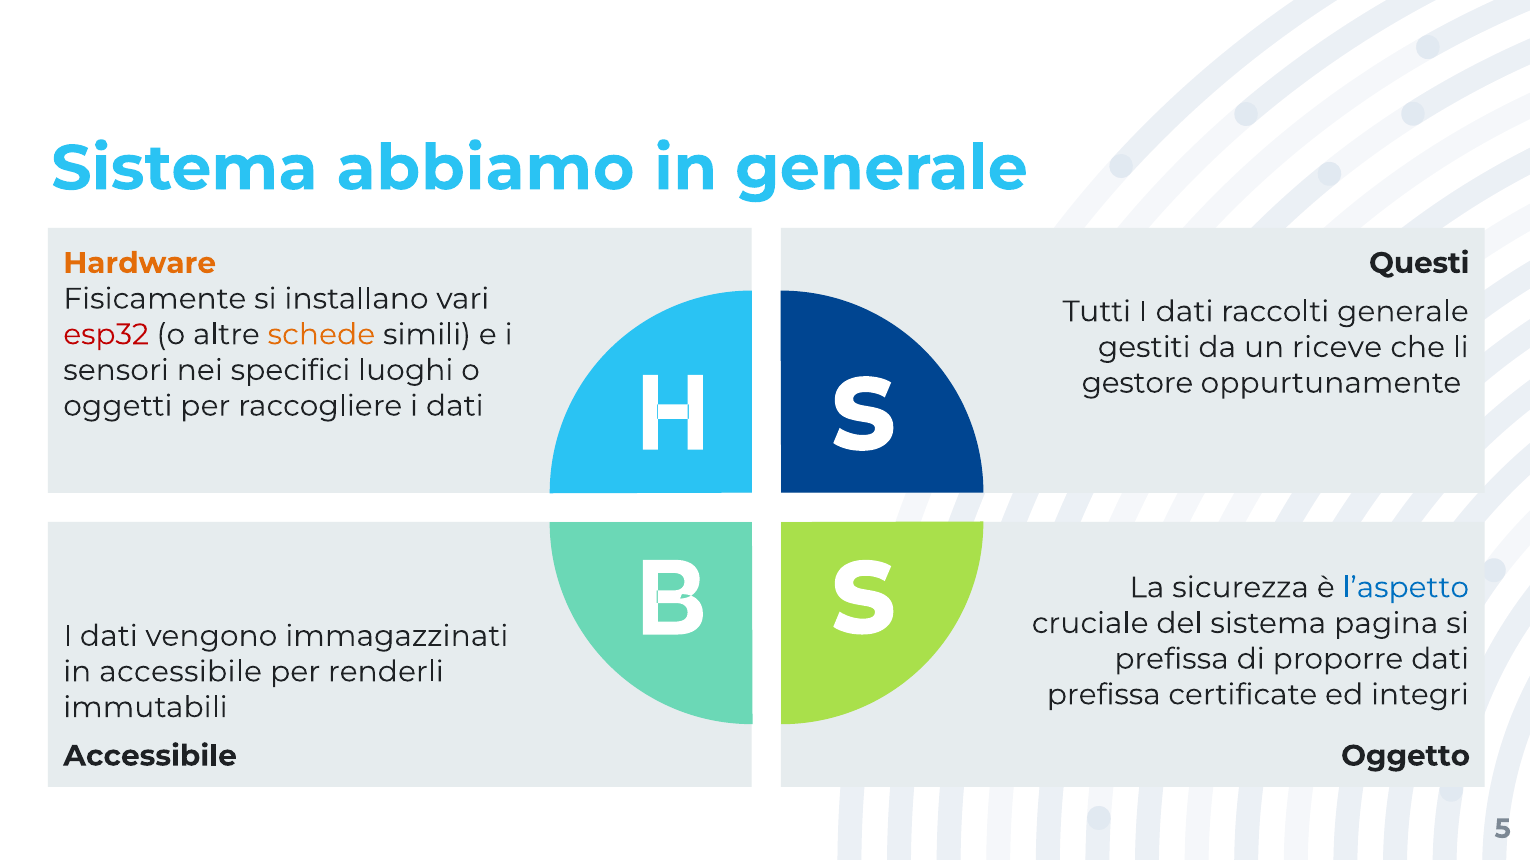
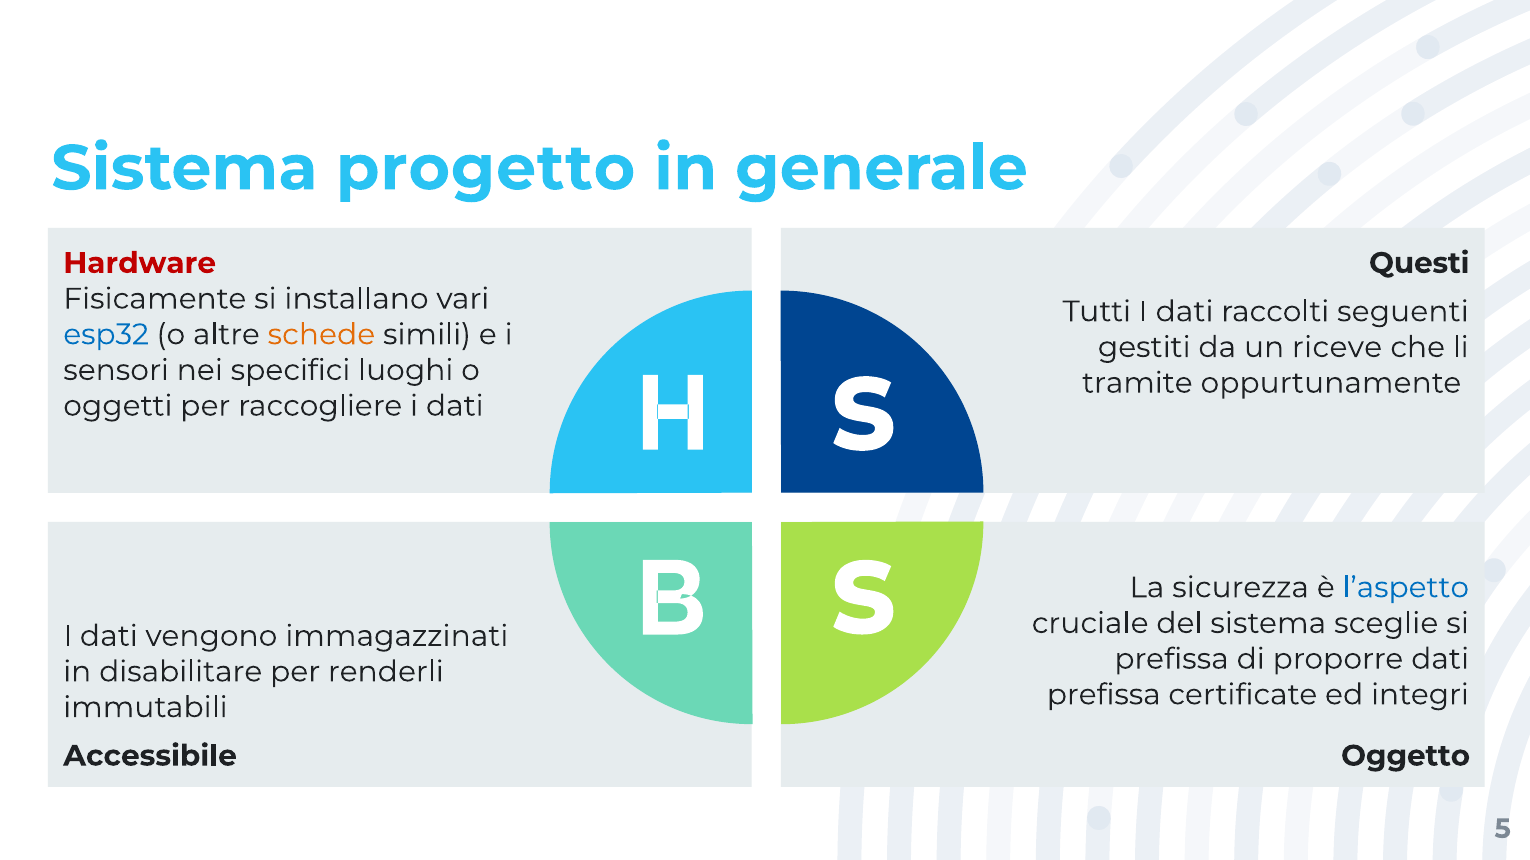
abbiamo: abbiamo -> progetto
Hardware colour: orange -> red
raccolti generale: generale -> seguenti
esp32 colour: red -> blue
gestore: gestore -> tramite
pagina: pagina -> sceglie
in accessibile: accessibile -> disabilitare
